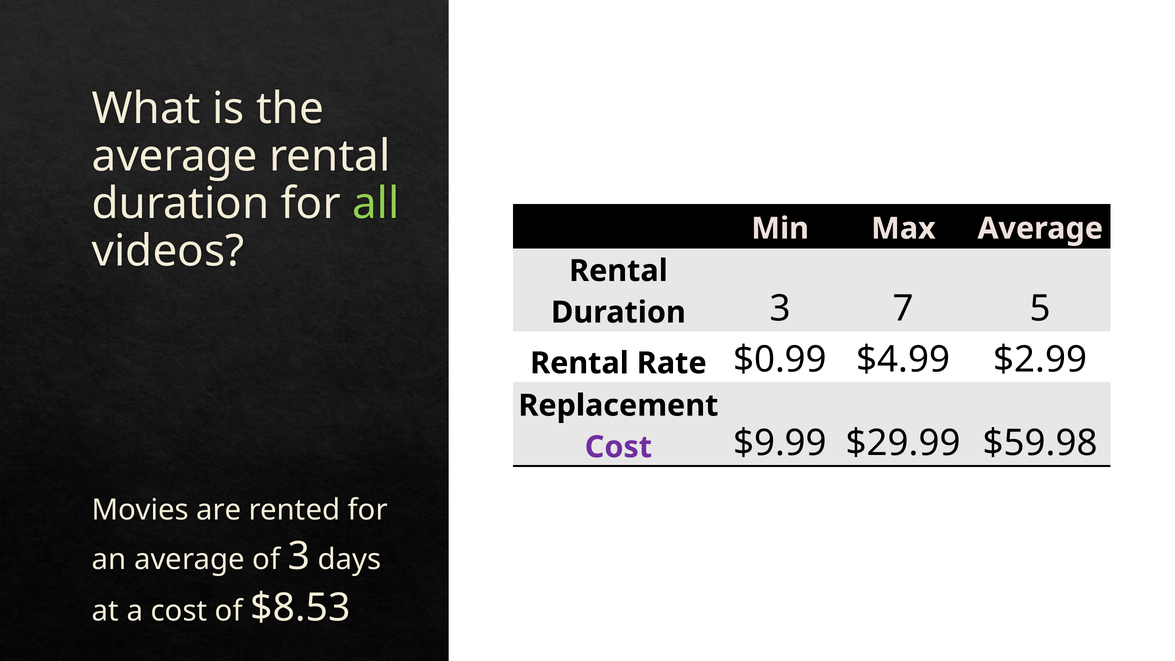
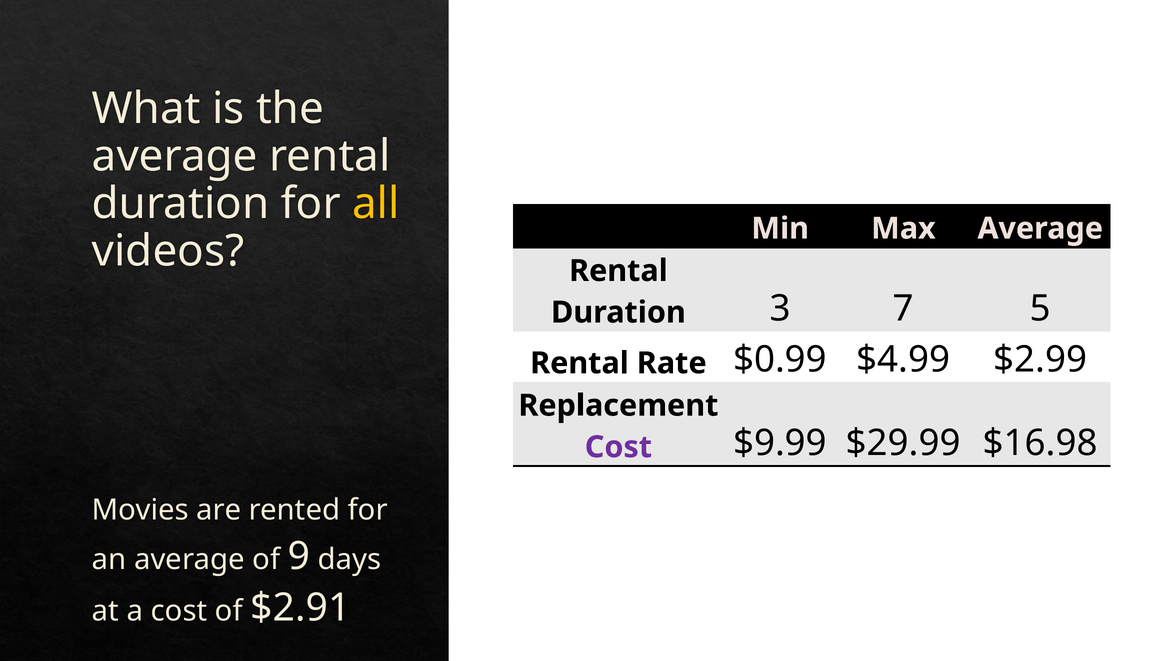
all colour: light green -> yellow
$59.98: $59.98 -> $16.98
of 3: 3 -> 9
$8.53: $8.53 -> $2.91
